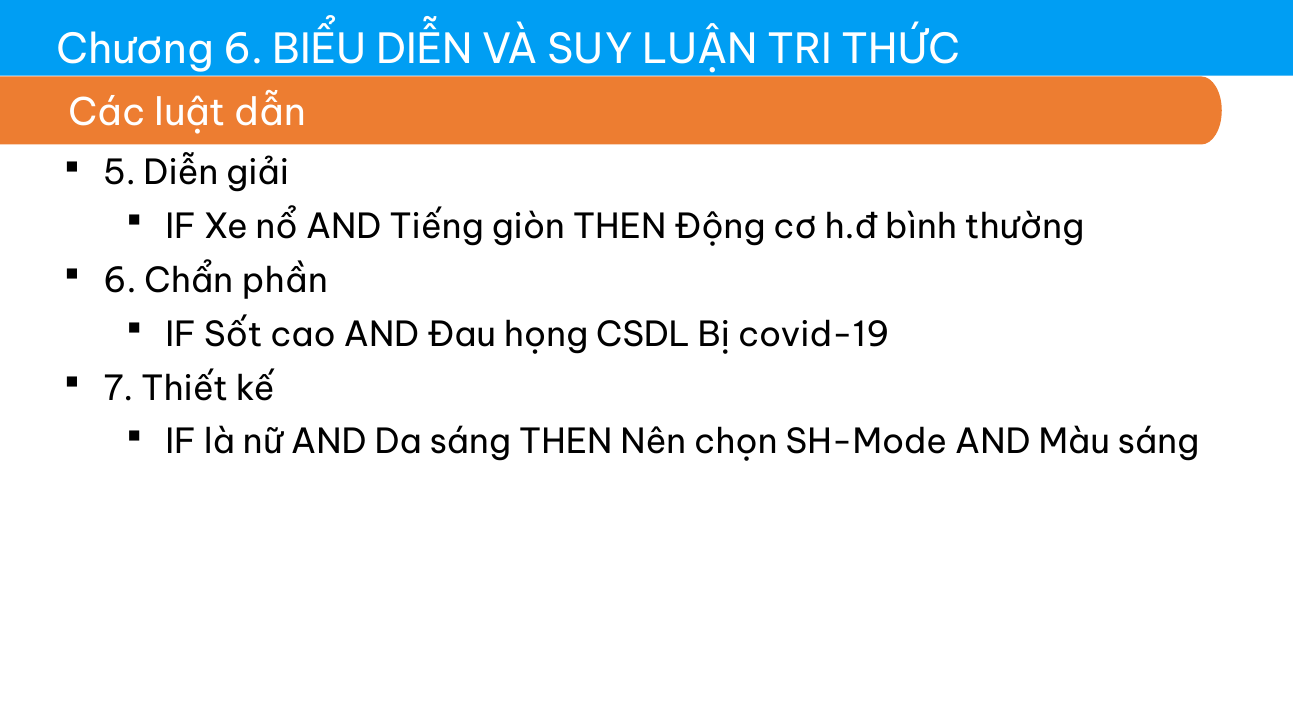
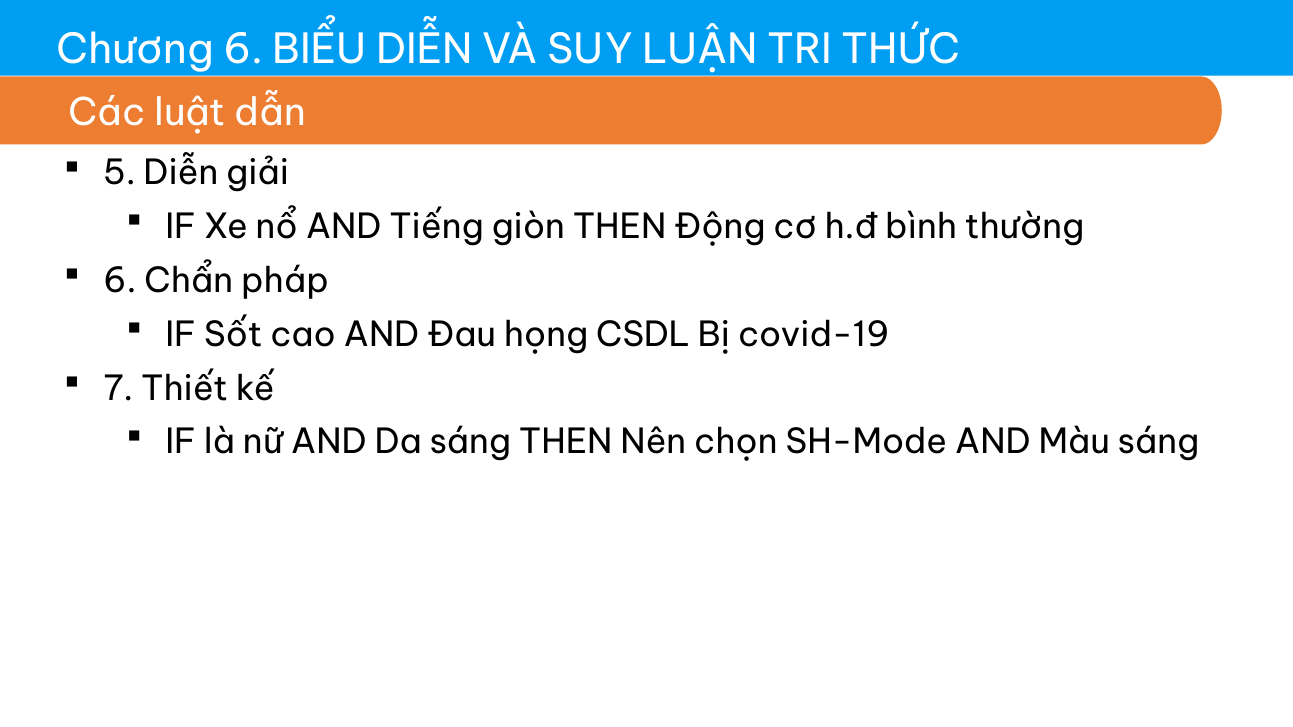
phần: phần -> pháp
